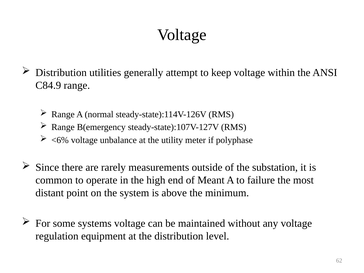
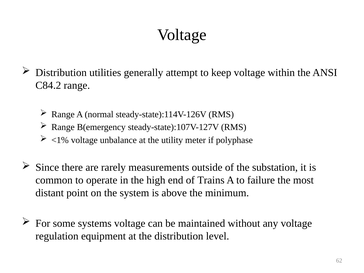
C84.9: C84.9 -> C84.2
<6%: <6% -> <1%
Meant: Meant -> Trains
